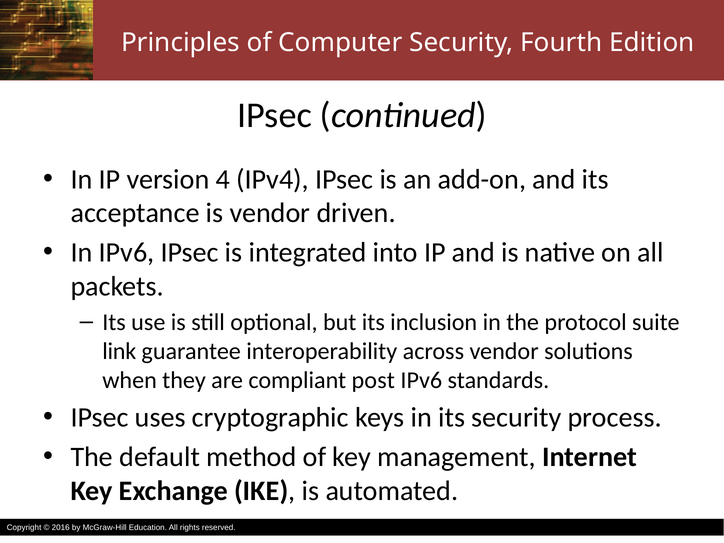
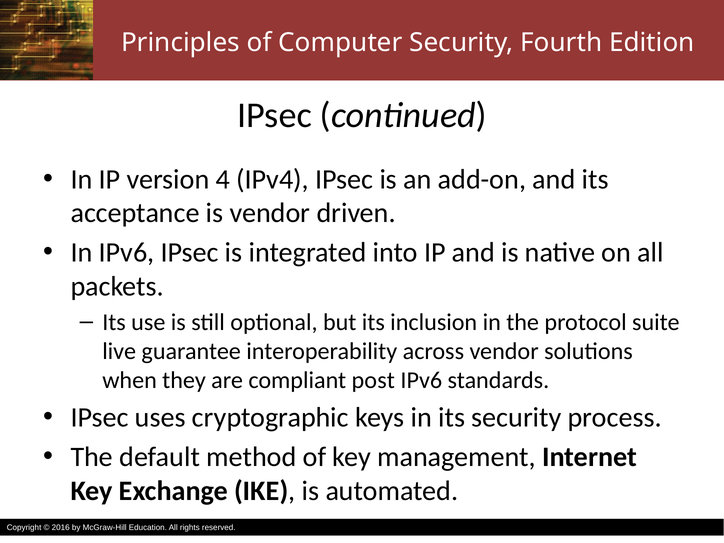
link: link -> live
